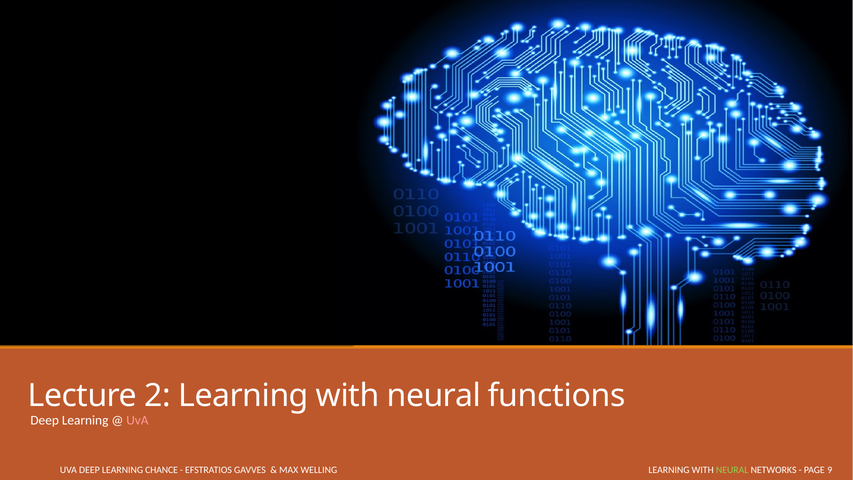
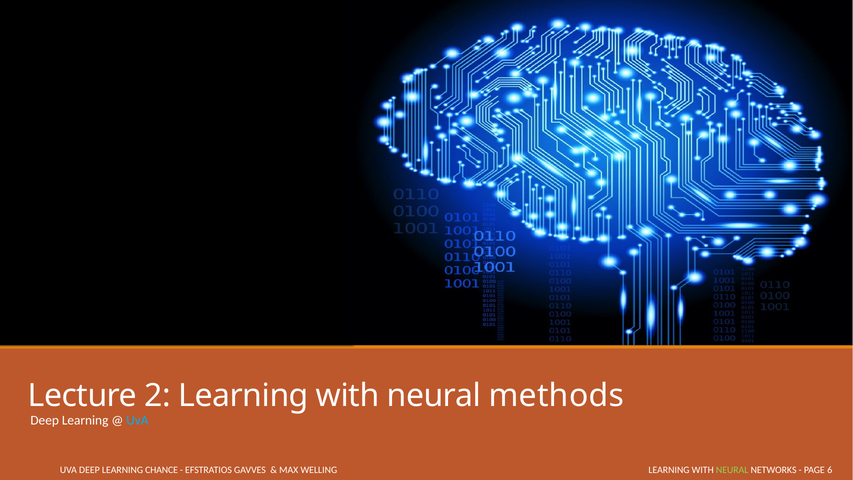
functions: functions -> methods
UvA at (137, 420) colour: pink -> light blue
9: 9 -> 6
